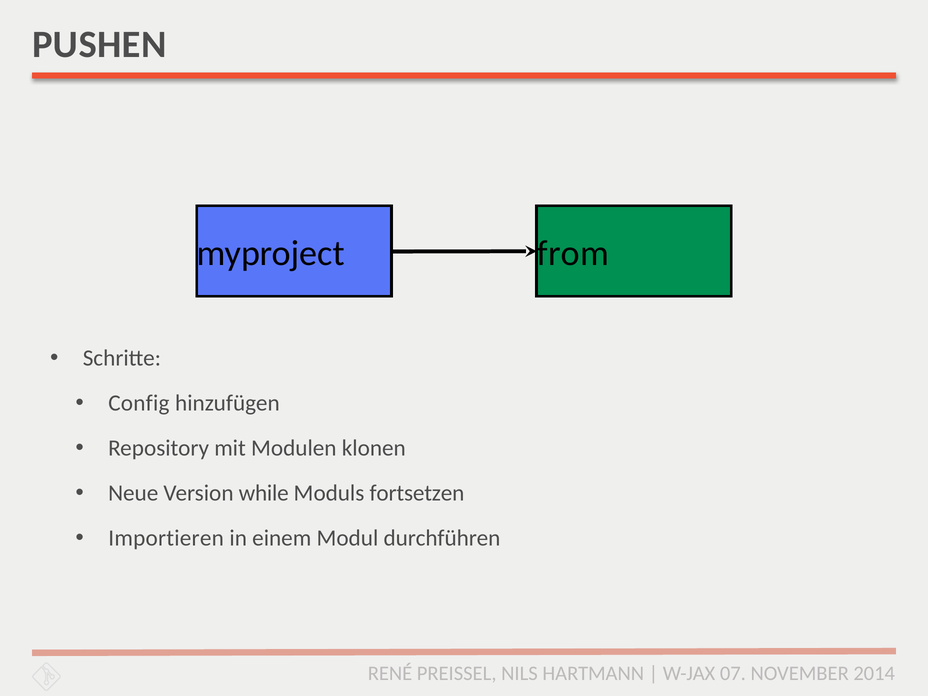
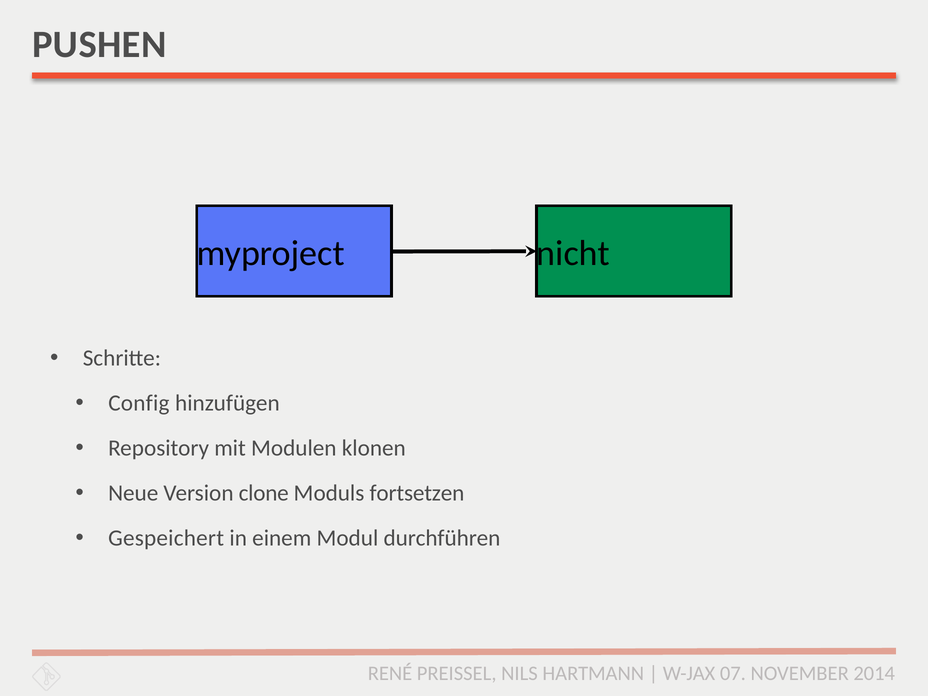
from: from -> nicht
while: while -> clone
Importieren: Importieren -> Gespeichert
